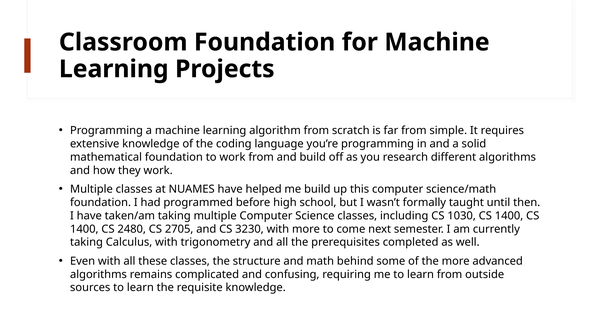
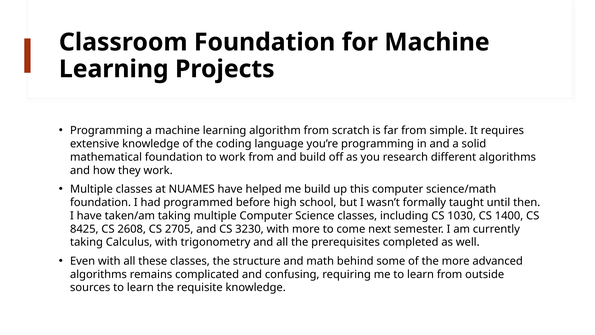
1400 at (84, 229): 1400 -> 8425
2480: 2480 -> 2608
